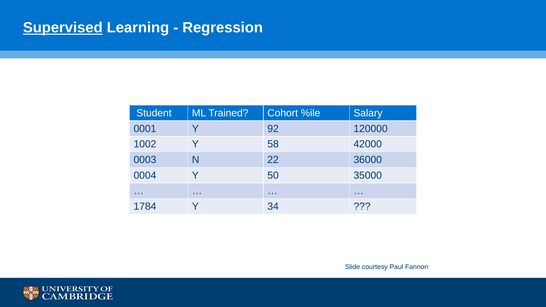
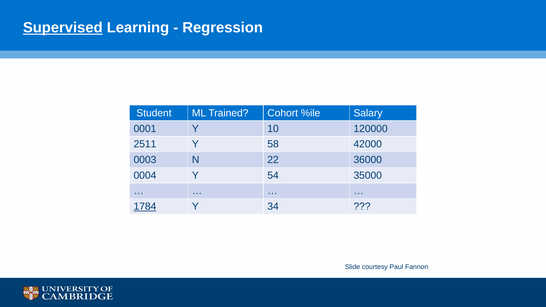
92: 92 -> 10
1002: 1002 -> 2511
50: 50 -> 54
1784 underline: none -> present
